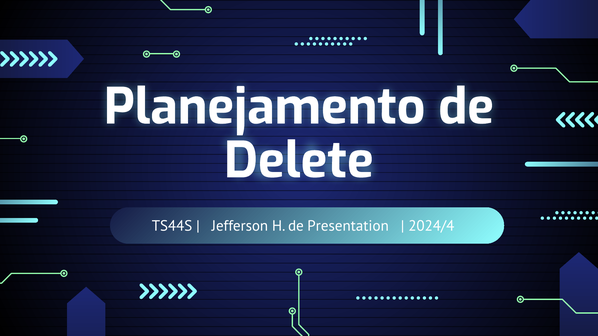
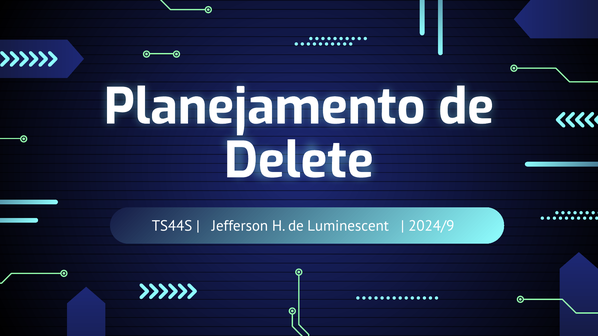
Presentation: Presentation -> Luminescent
2024/4: 2024/4 -> 2024/9
